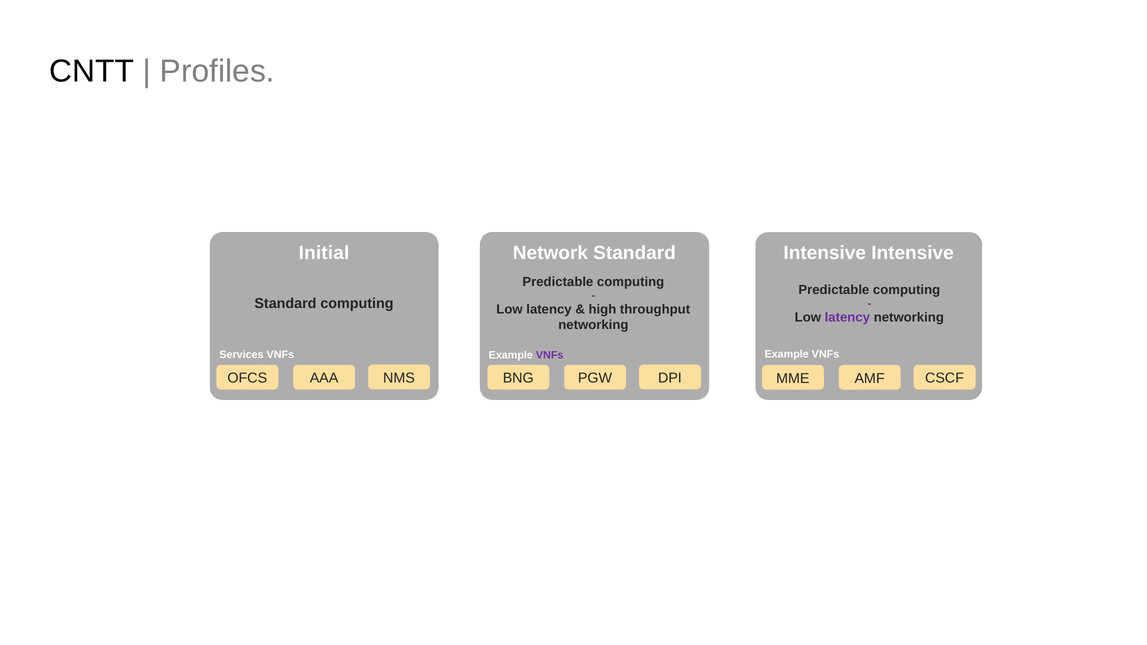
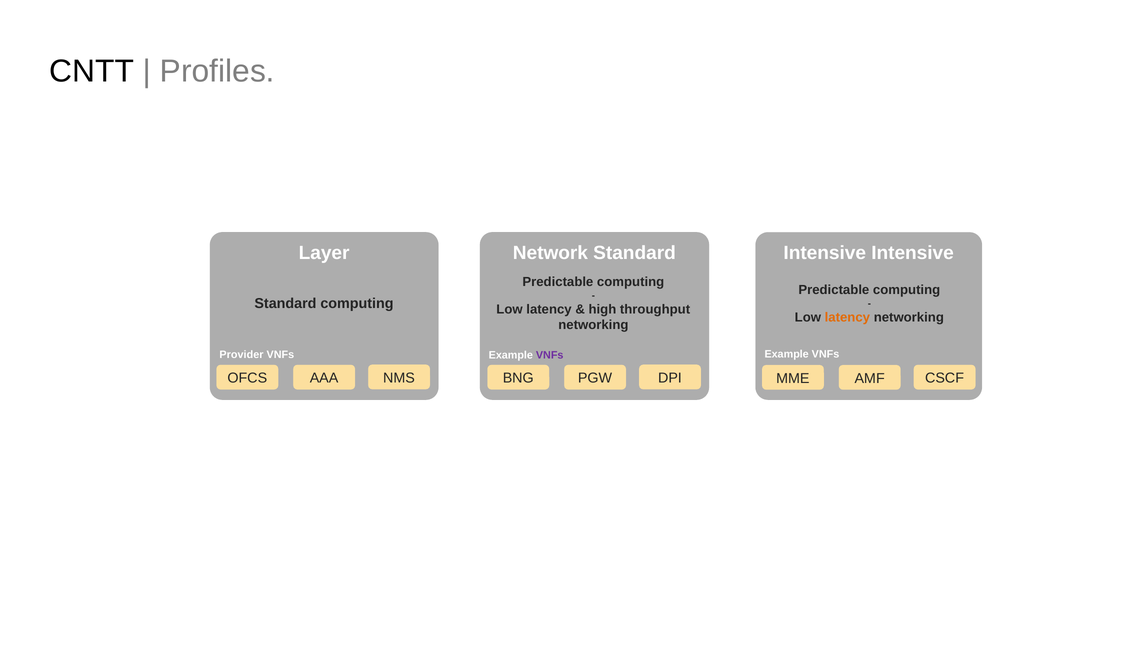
Initial: Initial -> Layer
latency at (847, 317) colour: purple -> orange
Services: Services -> Provider
